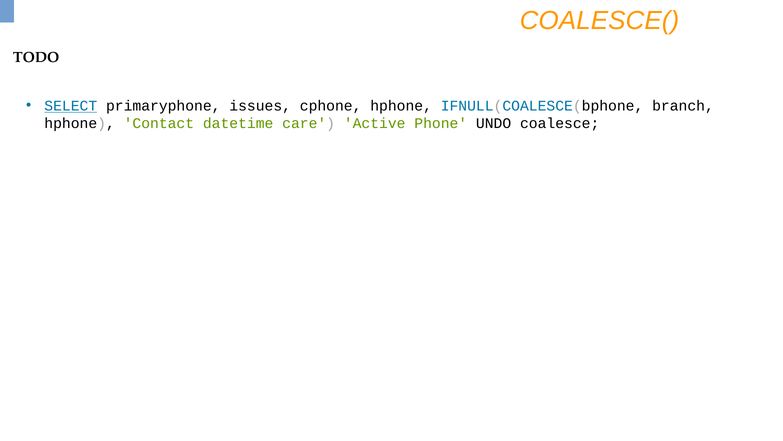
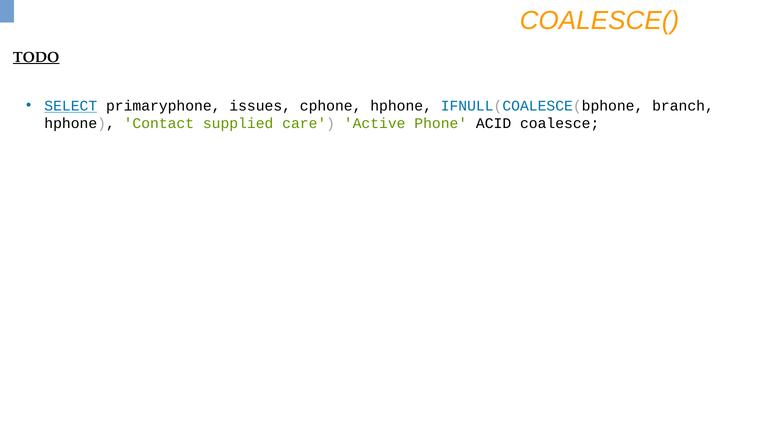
TODO underline: none -> present
datetime: datetime -> supplied
UNDO: UNDO -> ACID
